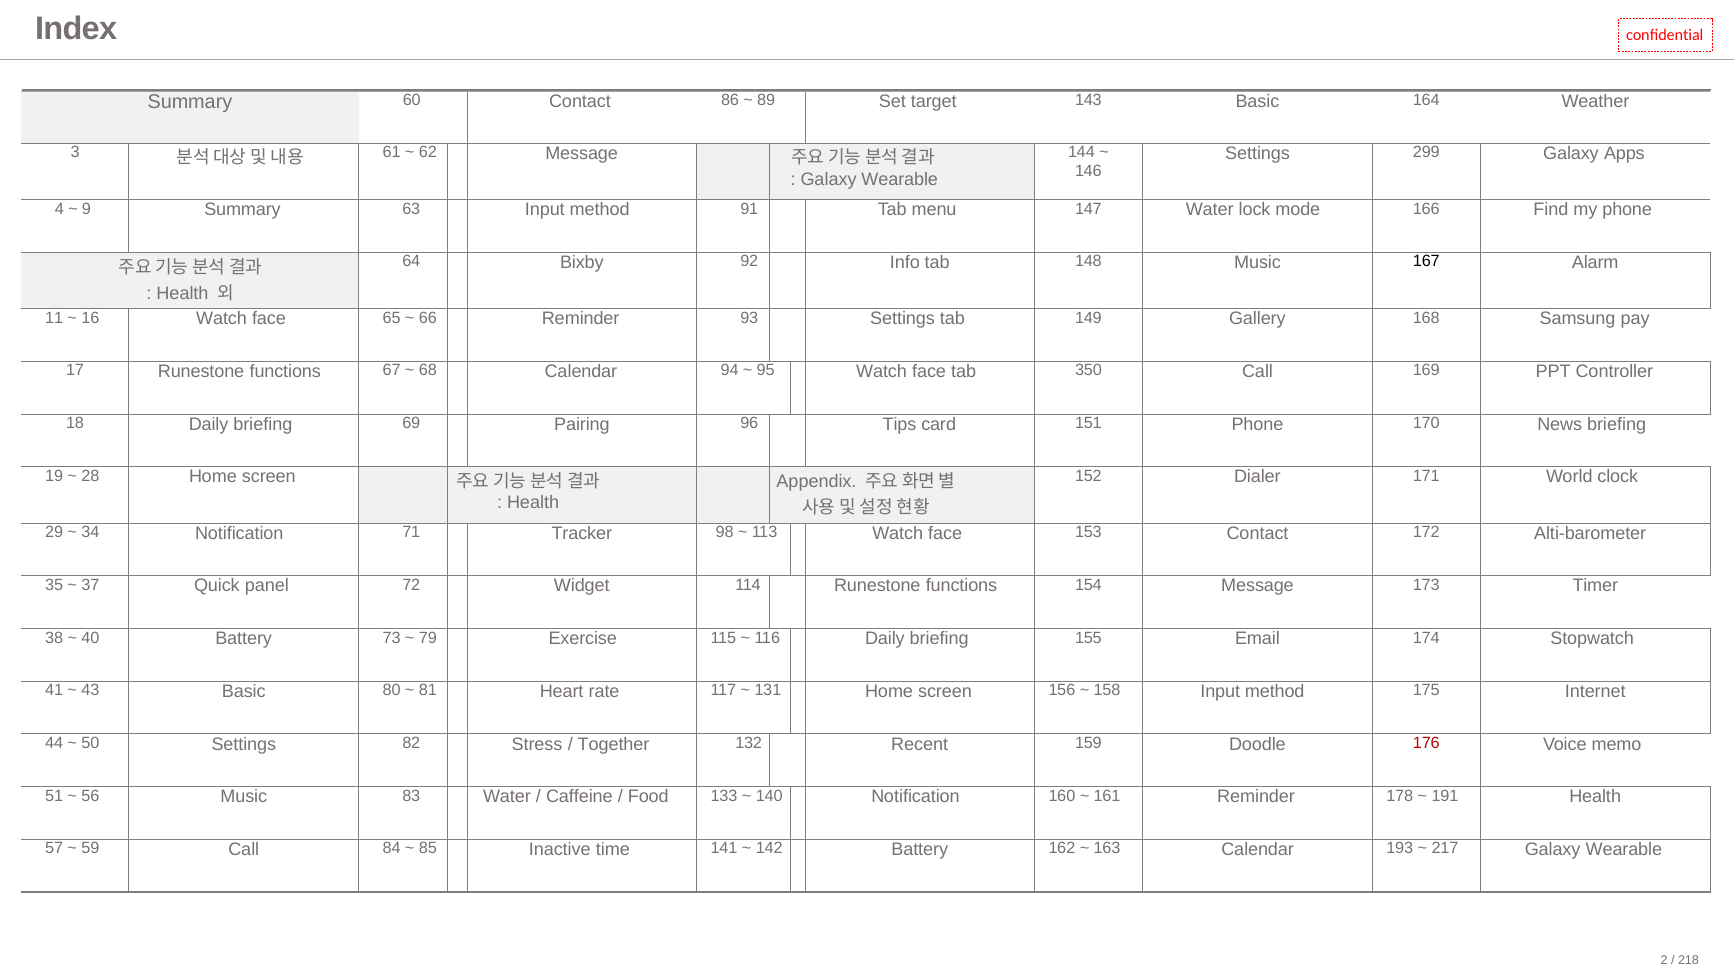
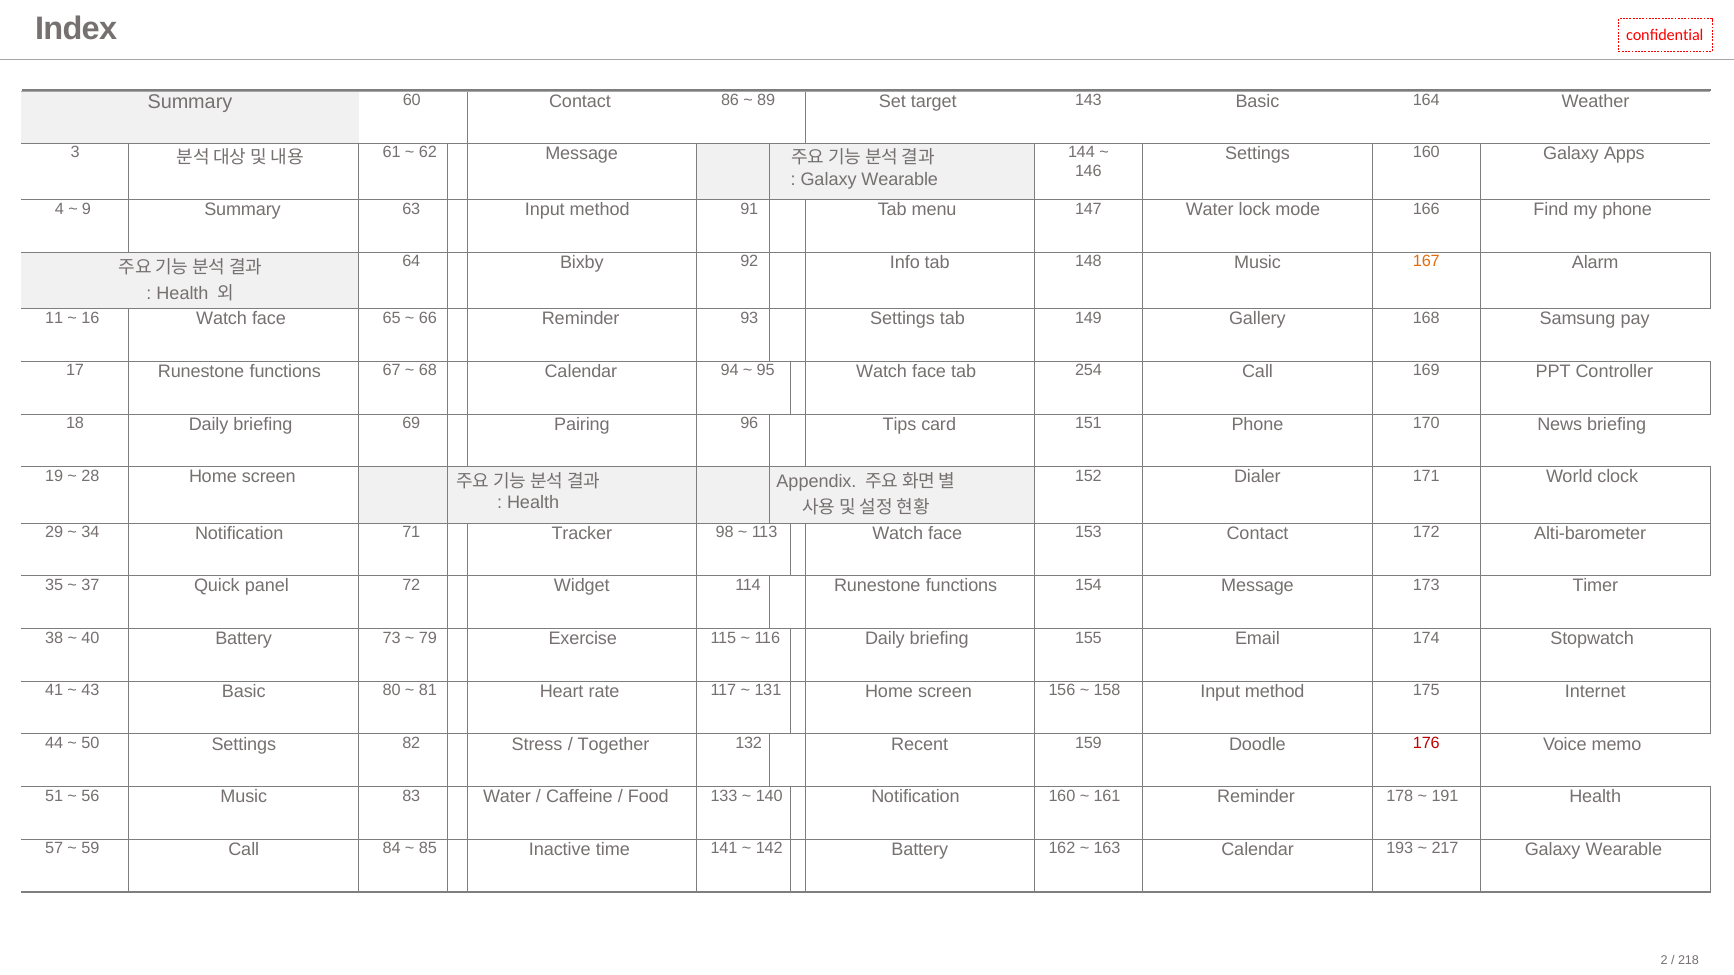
Settings 299: 299 -> 160
167 colour: black -> orange
350: 350 -> 254
